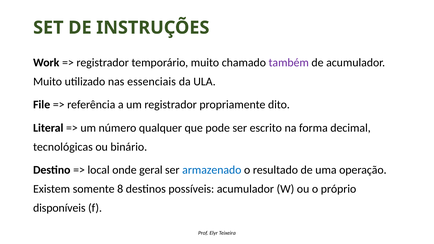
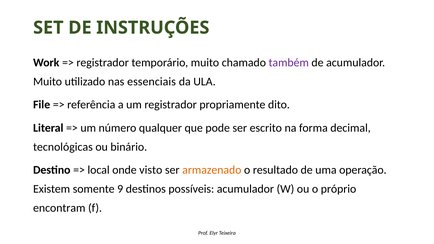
geral: geral -> visto
armazenado colour: blue -> orange
8: 8 -> 9
disponíveis: disponíveis -> encontram
